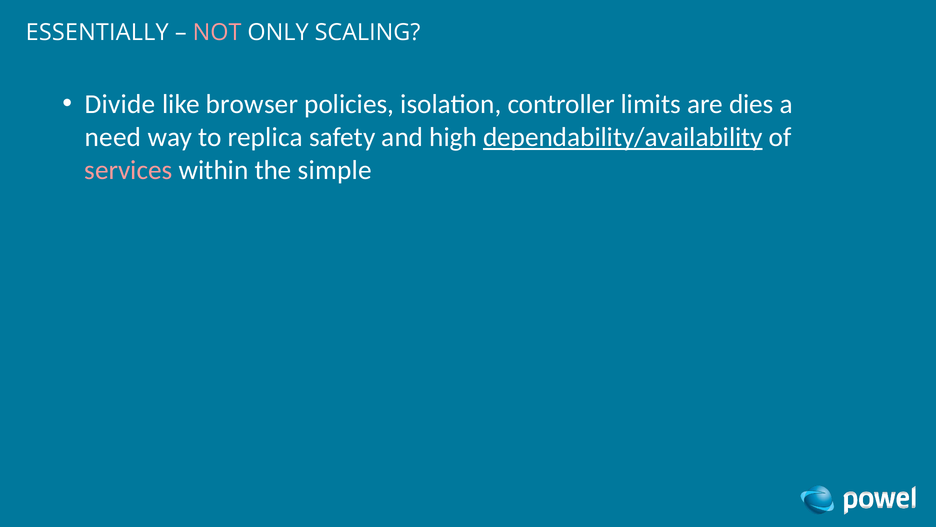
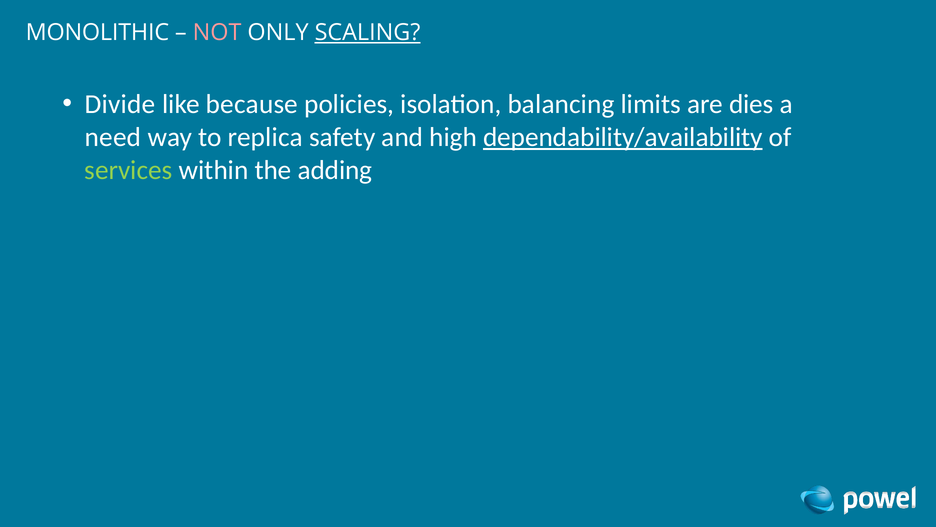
ESSENTIALLY: ESSENTIALLY -> MONOLITHIC
SCALING underline: none -> present
browser: browser -> because
controller: controller -> balancing
services colour: pink -> light green
simple: simple -> adding
